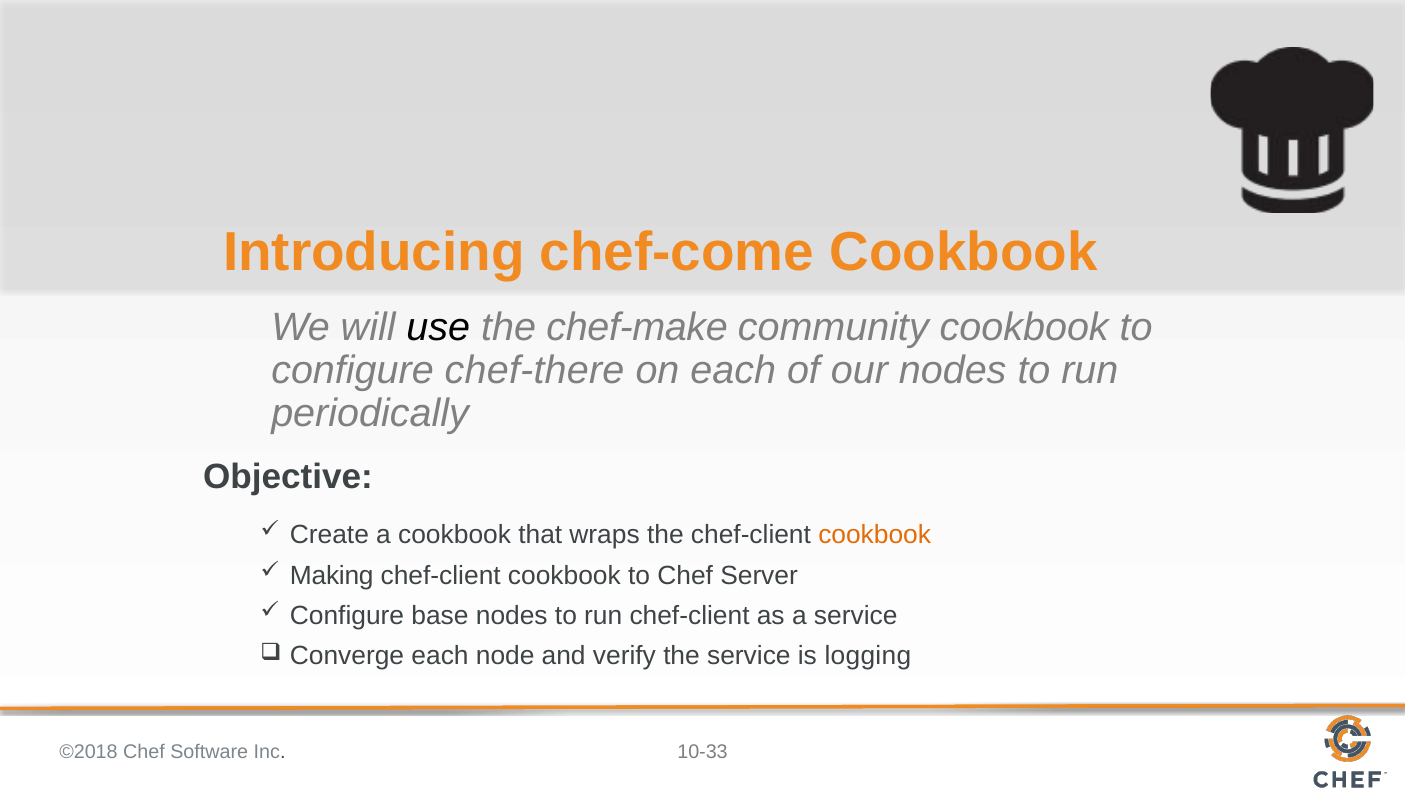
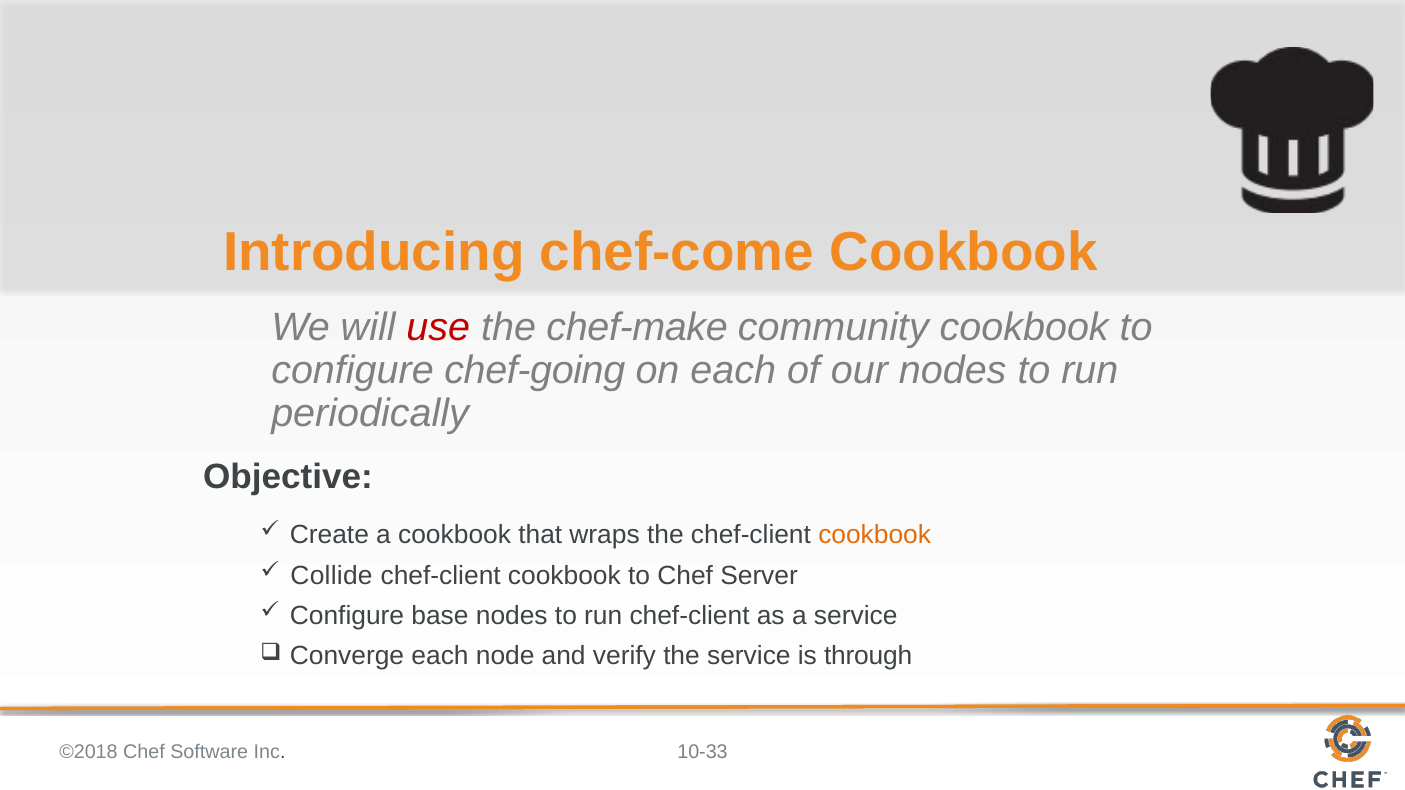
use colour: black -> red
chef-there: chef-there -> chef-going
Making: Making -> Collide
logging: logging -> through
